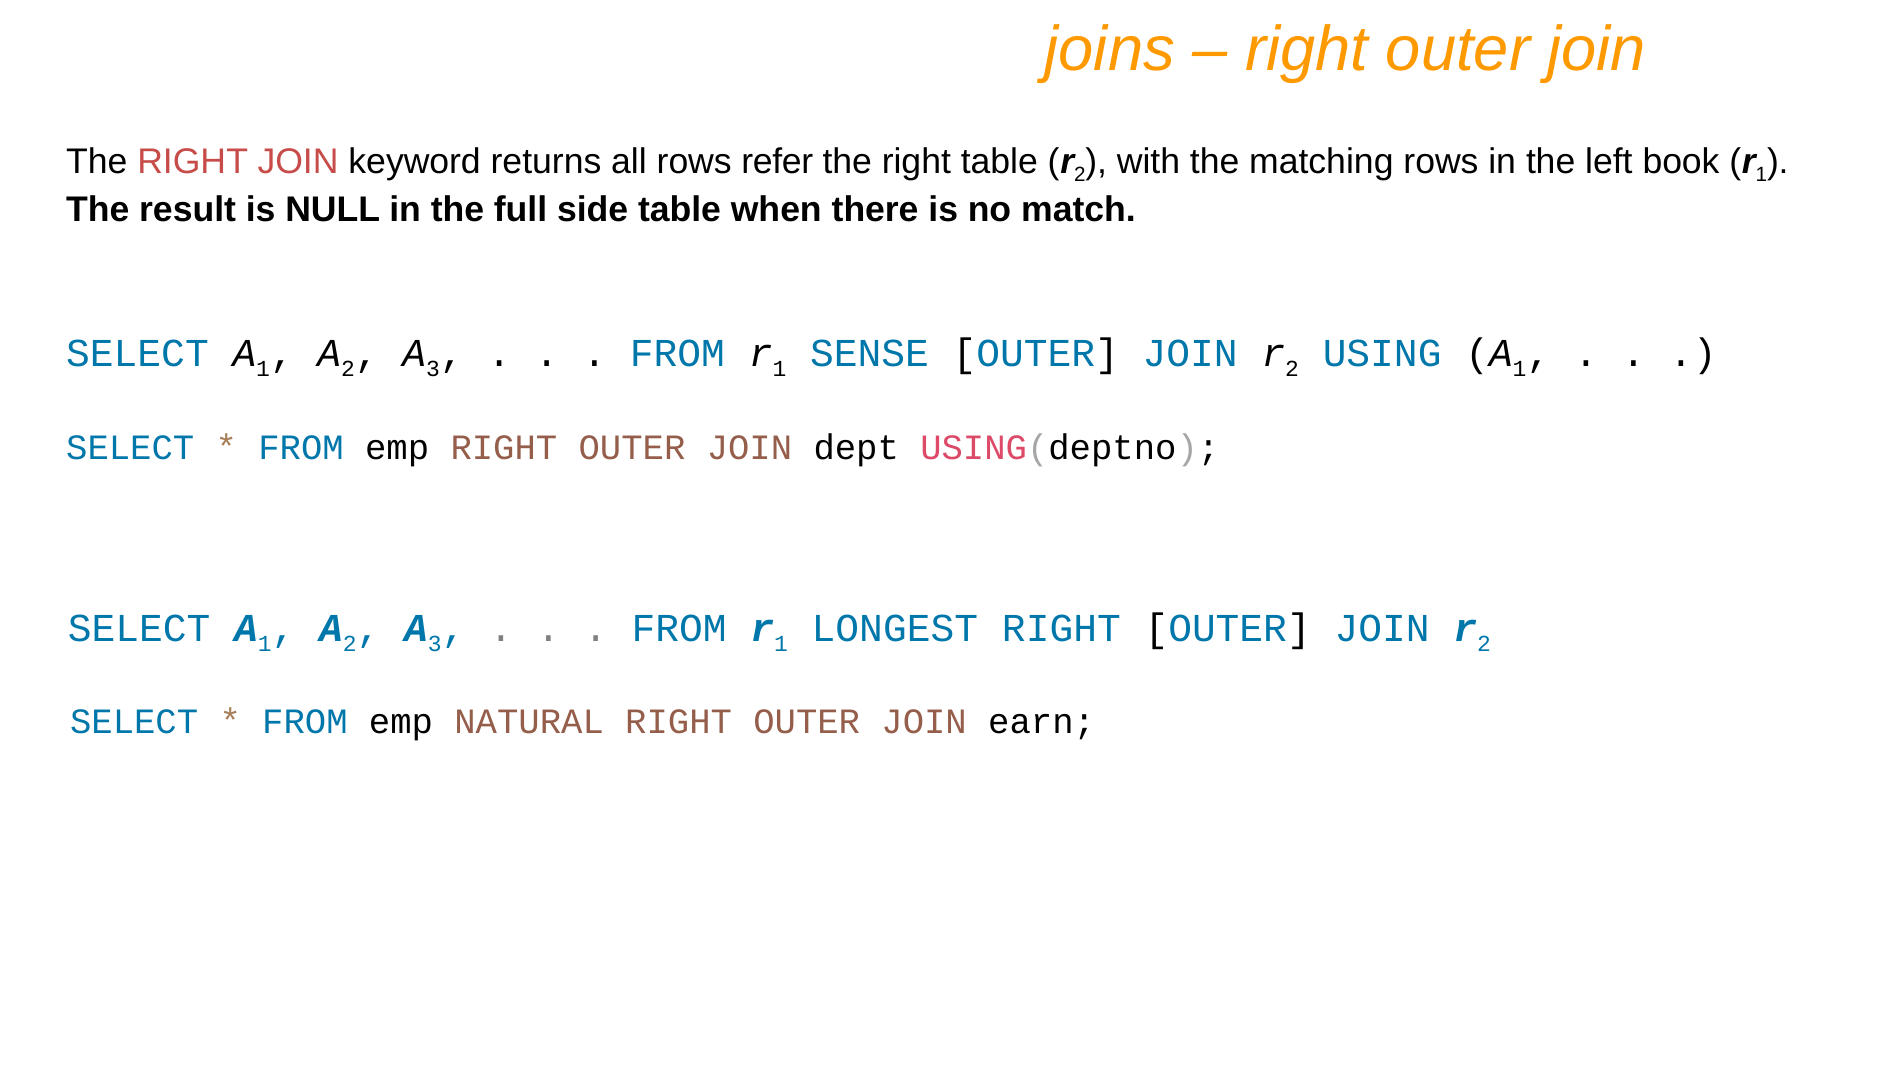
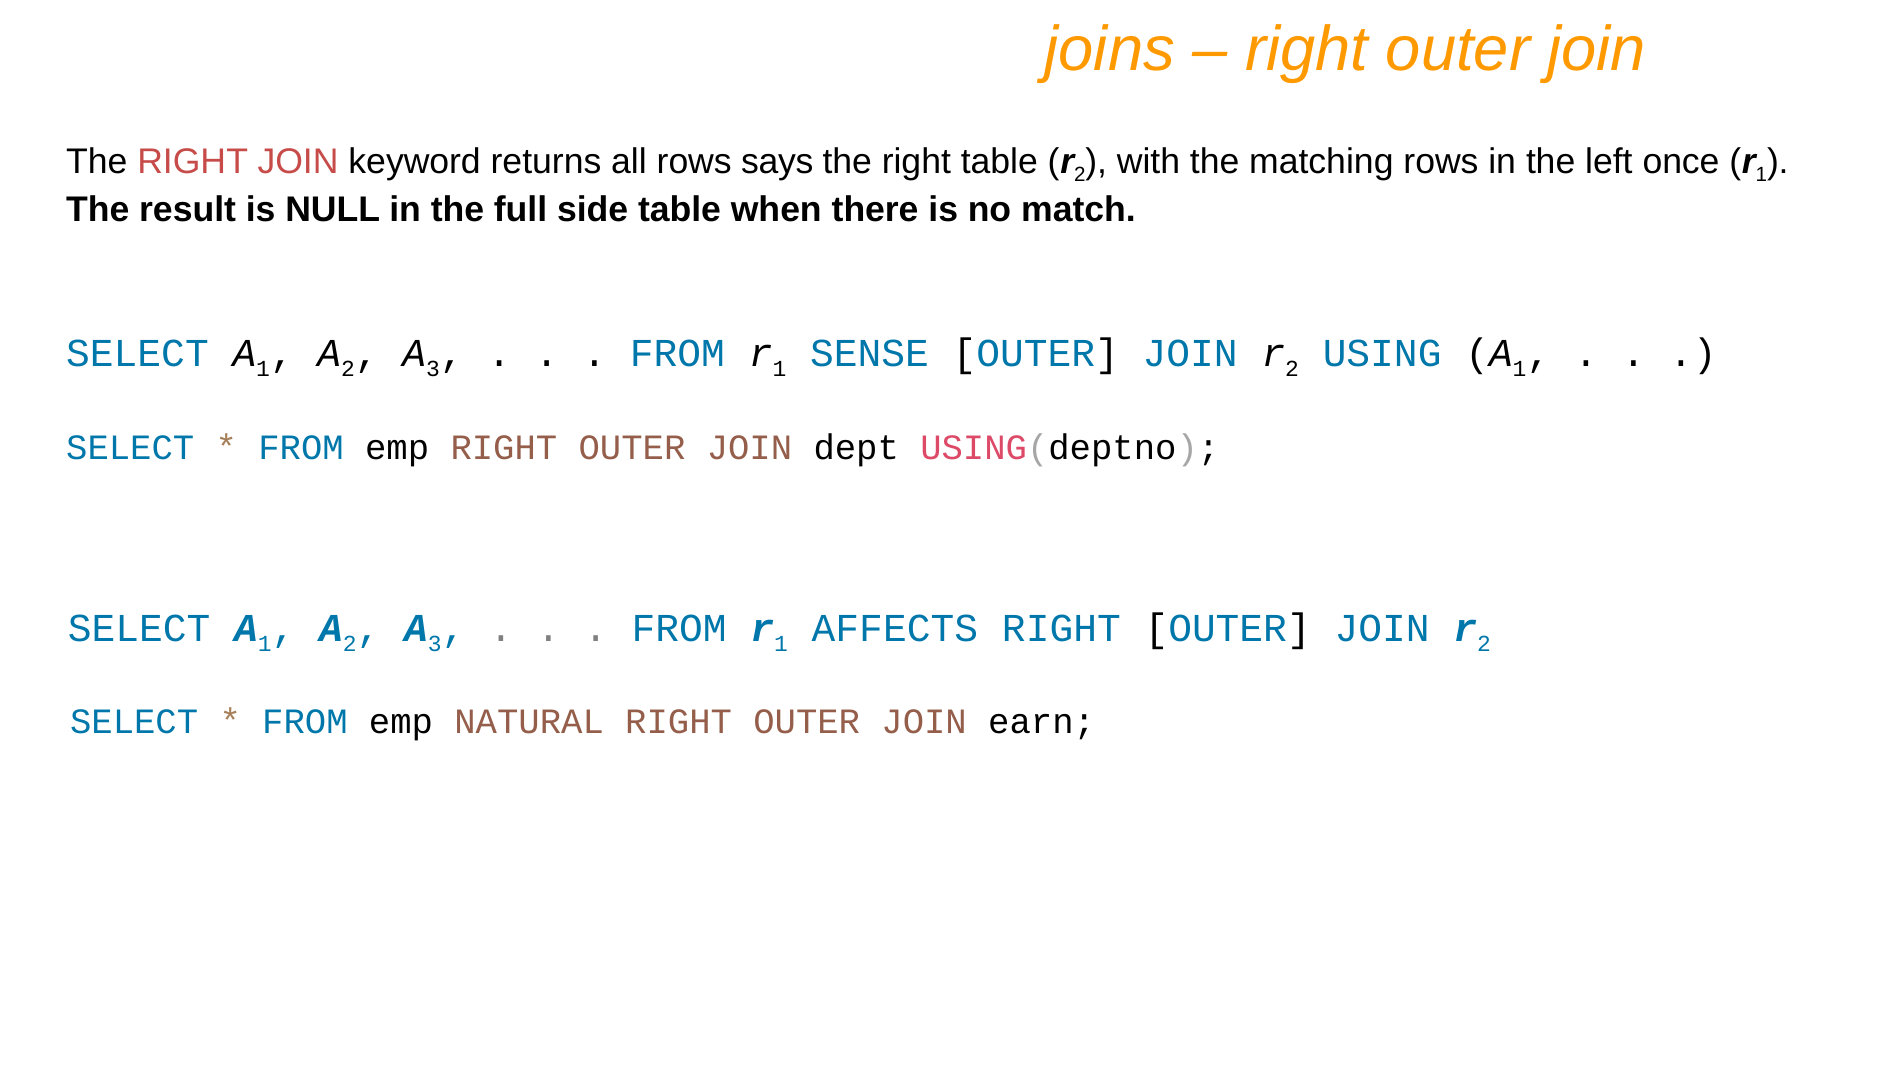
refer: refer -> says
book: book -> once
LONGEST: LONGEST -> AFFECTS
